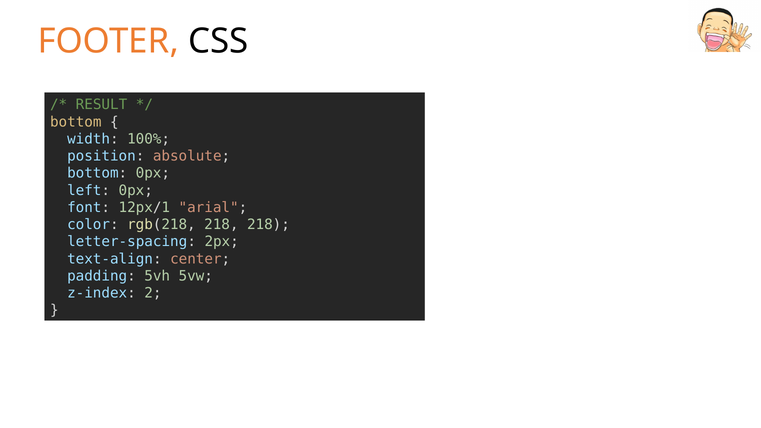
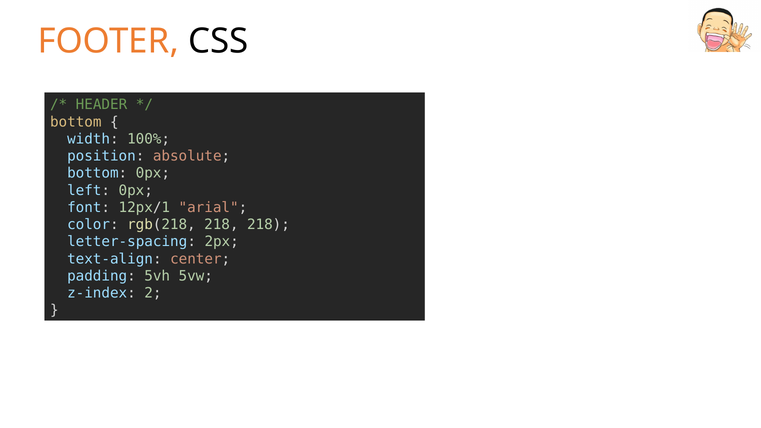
RESULT: RESULT -> HEADER
